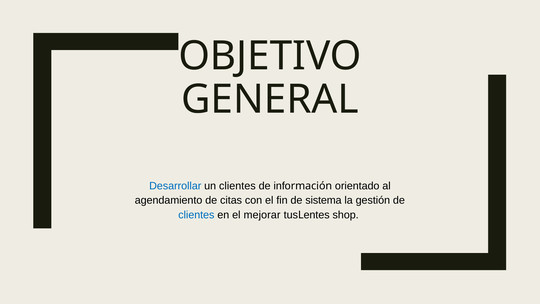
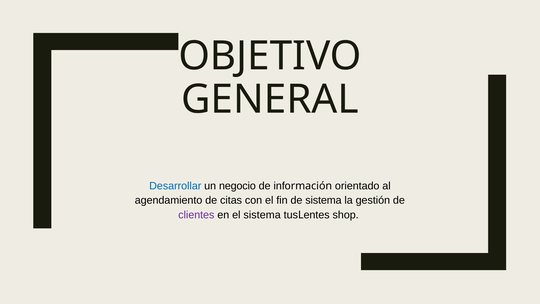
un clientes: clientes -> negocio
clientes at (196, 215) colour: blue -> purple
el mejorar: mejorar -> sistema
